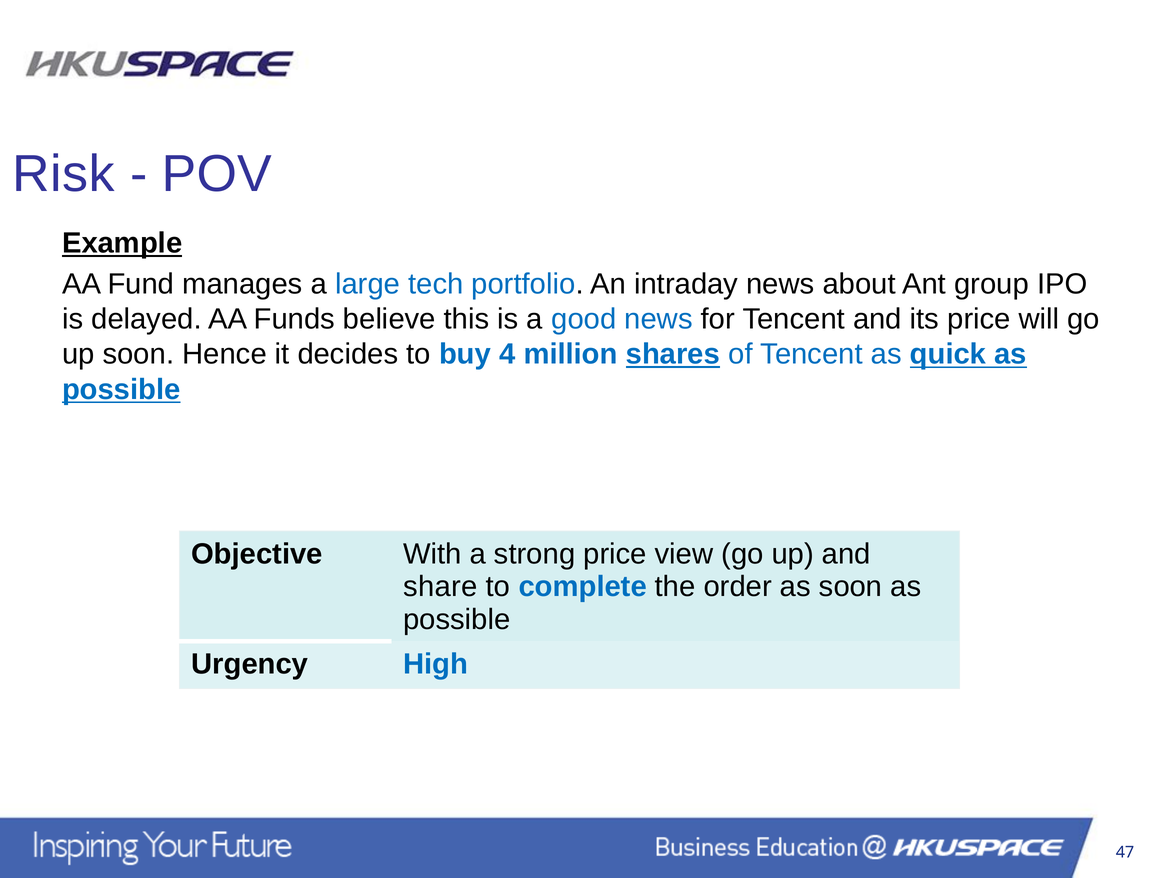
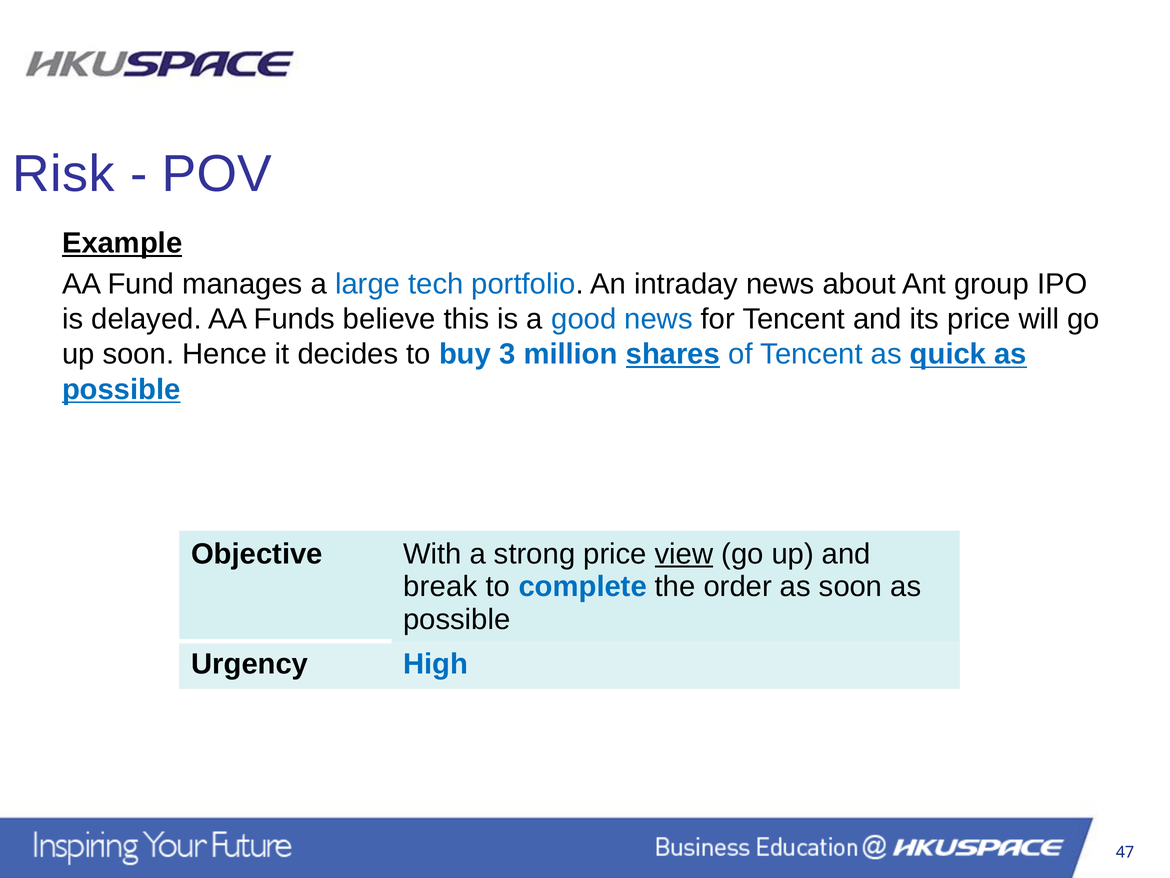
4: 4 -> 3
view underline: none -> present
share: share -> break
